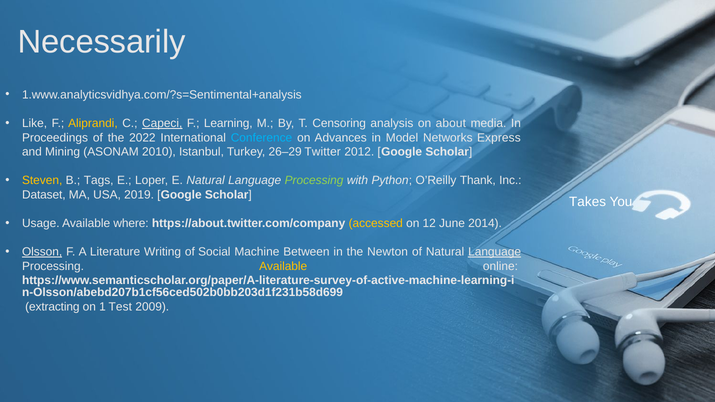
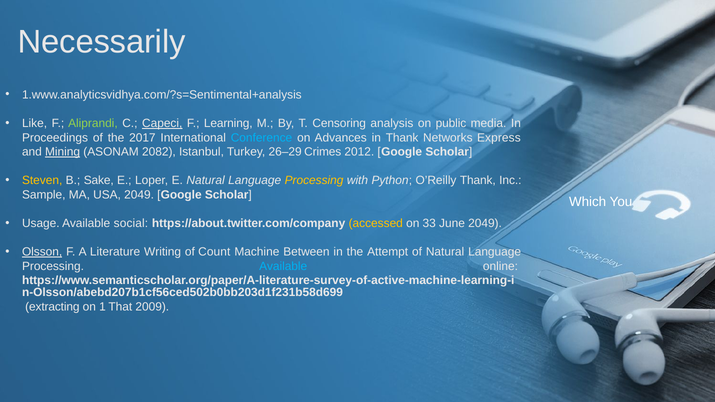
Aliprandi colour: yellow -> light green
about: about -> public
2022: 2022 -> 2017
in Model: Model -> Thank
Mining underline: none -> present
2010: 2010 -> 2082
Twitter: Twitter -> Crimes
Tags: Tags -> Sake
Processing at (314, 181) colour: light green -> yellow
Dataset: Dataset -> Sample
USA 2019: 2019 -> 2049
Takes: Takes -> Which
where: where -> social
12: 12 -> 33
June 2014: 2014 -> 2049
Social: Social -> Count
Newton: Newton -> Attempt
Language at (495, 252) underline: present -> none
Available at (283, 266) colour: yellow -> light blue
Test: Test -> That
